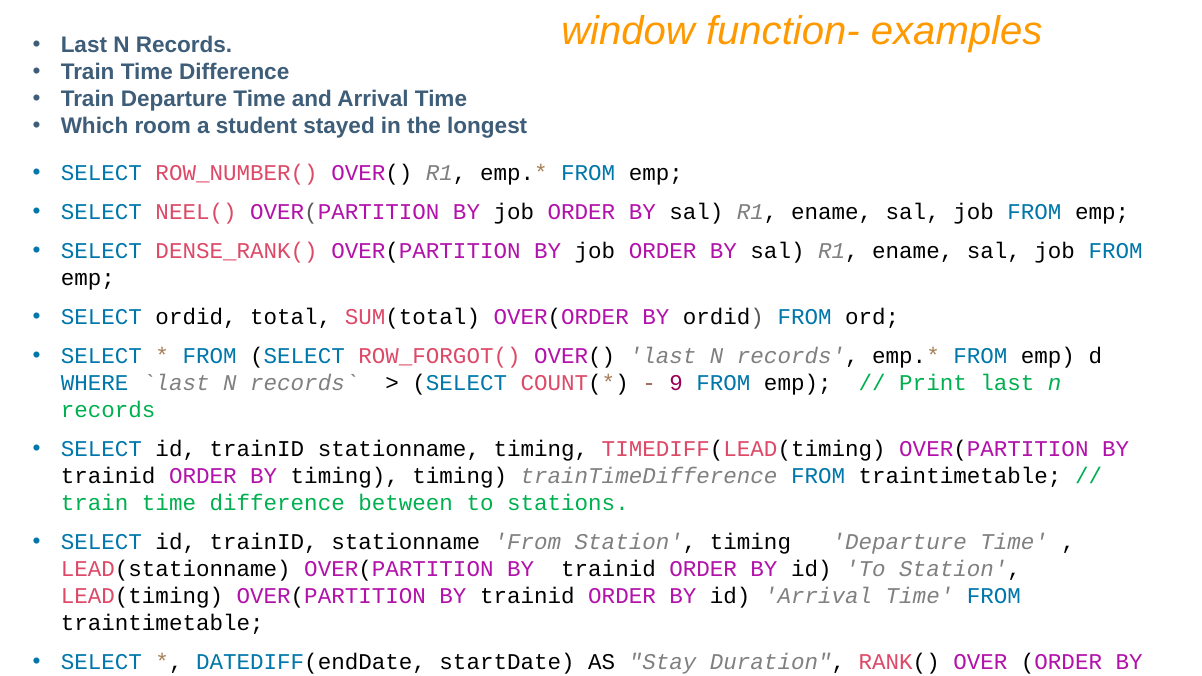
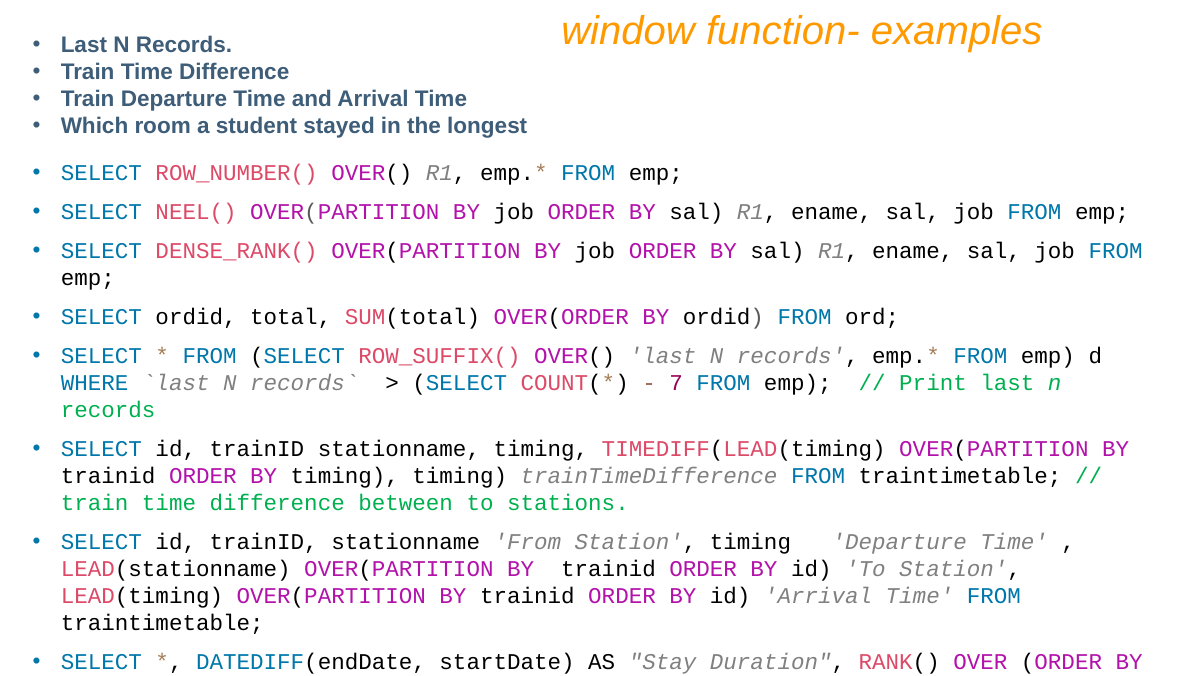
ROW_FORGOT(: ROW_FORGOT( -> ROW_SUFFIX(
9: 9 -> 7
